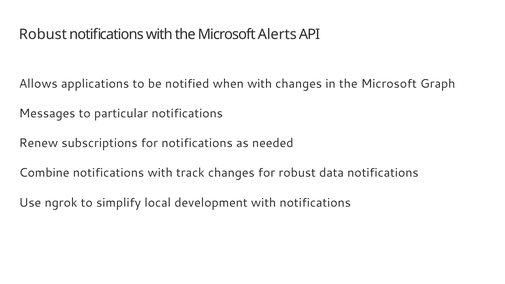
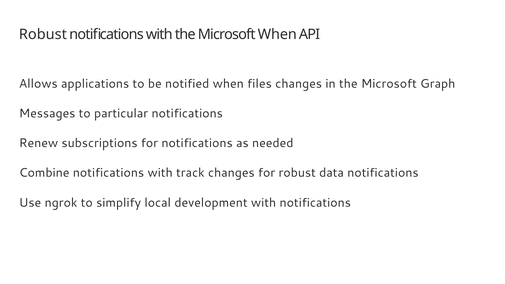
Microsoft Alerts: Alerts -> When
when with: with -> files
